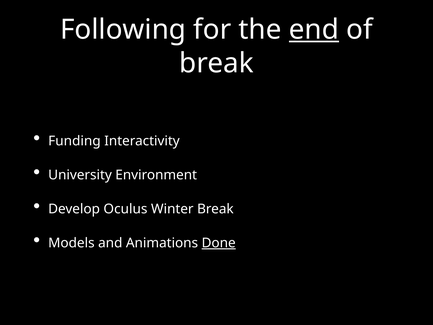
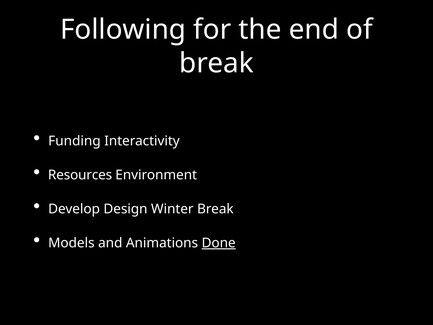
end underline: present -> none
University: University -> Resources
Oculus: Oculus -> Design
